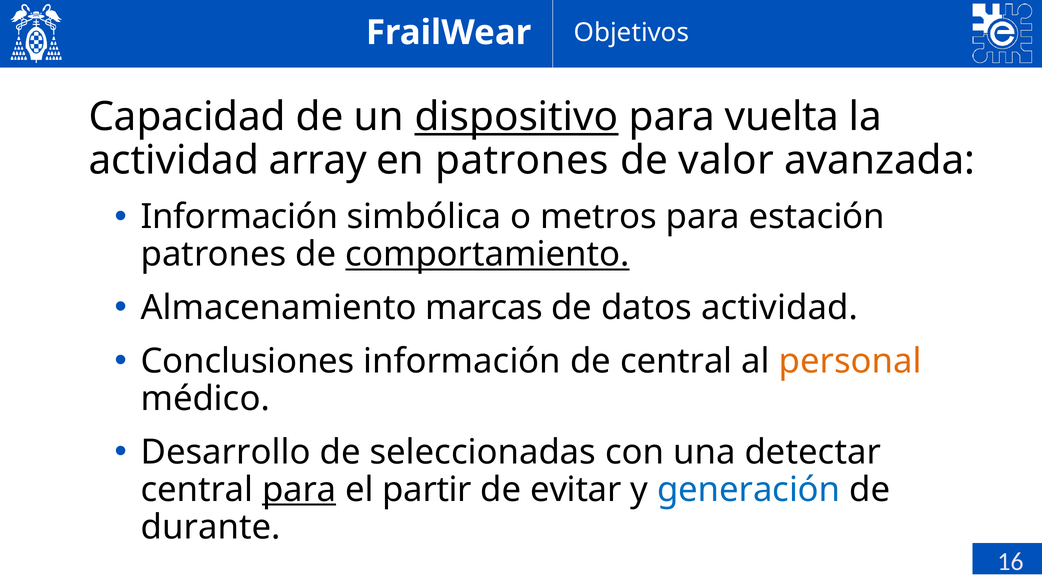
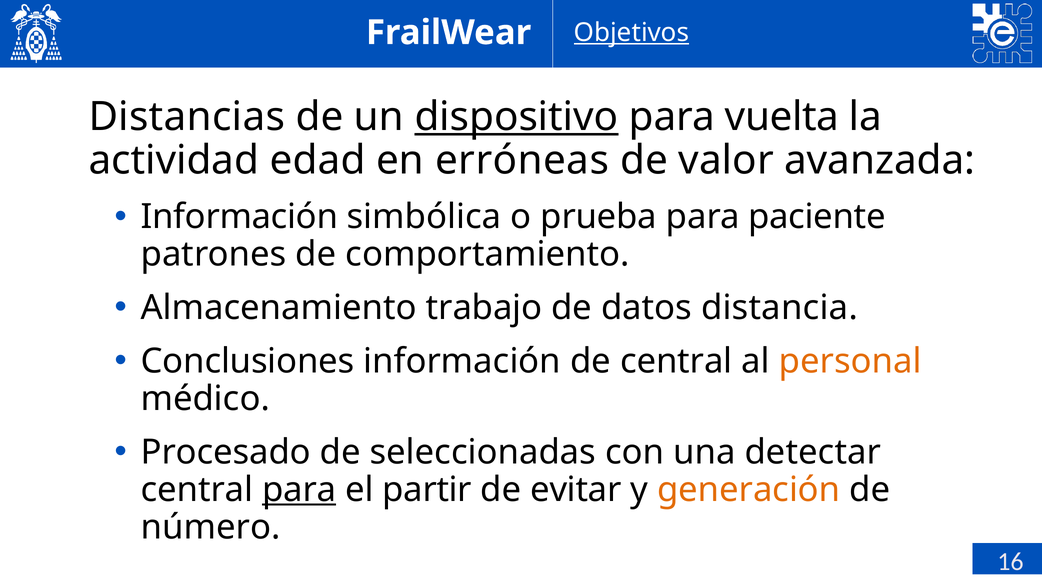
Objetivos underline: none -> present
Capacidad: Capacidad -> Distancias
array: array -> edad
en patrones: patrones -> erróneas
metros: metros -> prueba
estación: estación -> paciente
comportamiento underline: present -> none
marcas: marcas -> trabajo
datos actividad: actividad -> distancia
Desarrollo: Desarrollo -> Procesado
generación colour: blue -> orange
durante: durante -> número
